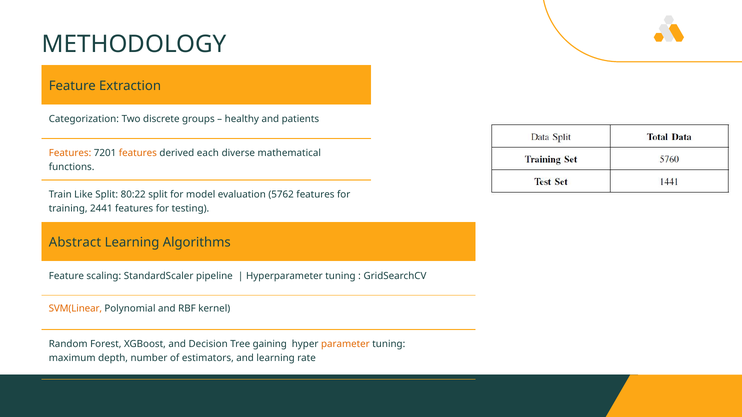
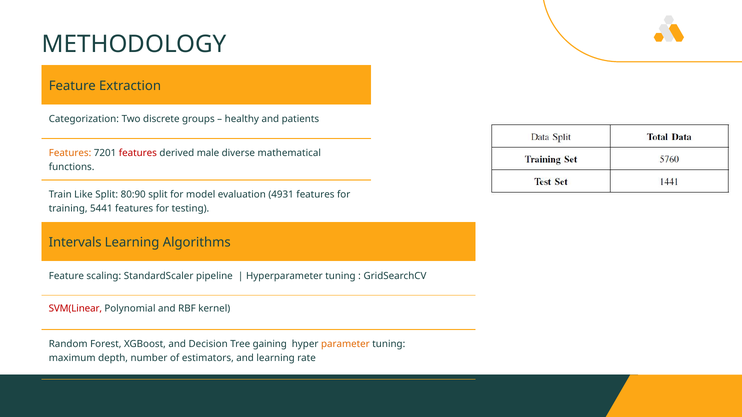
features at (138, 153) colour: orange -> red
each: each -> male
80:22: 80:22 -> 80:90
5762: 5762 -> 4931
2441: 2441 -> 5441
Abstract: Abstract -> Intervals
SVM(Linear colour: orange -> red
